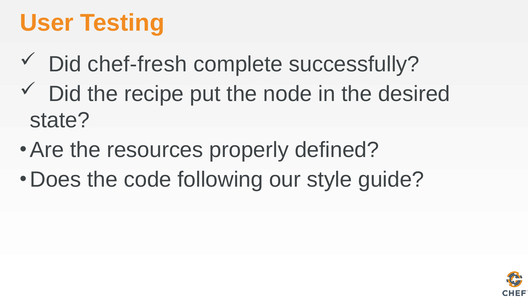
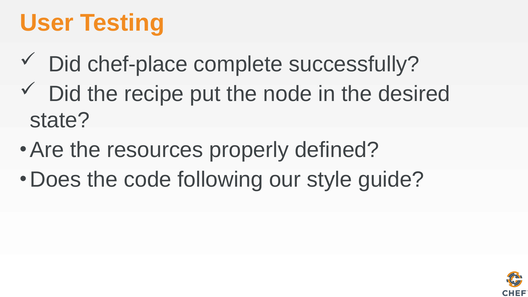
chef-fresh: chef-fresh -> chef-place
